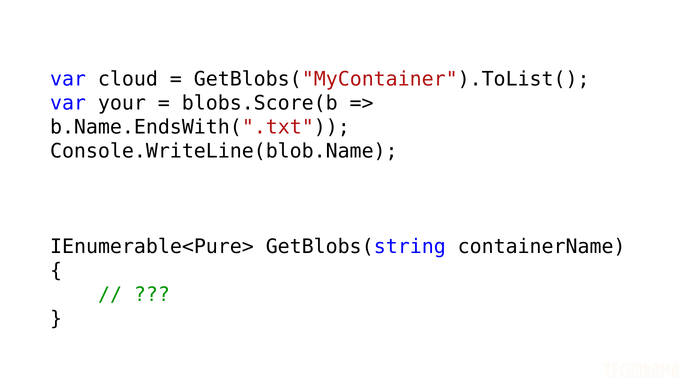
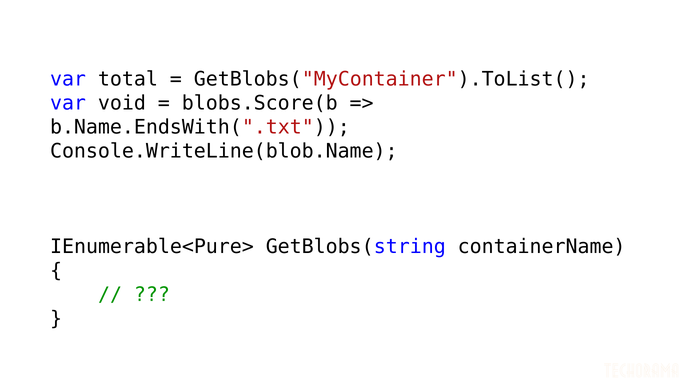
cloud: cloud -> total
your: your -> void
